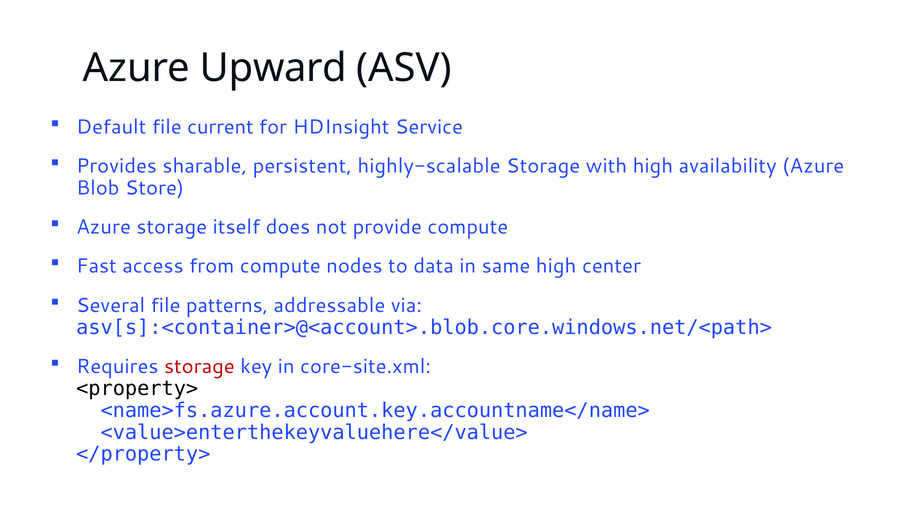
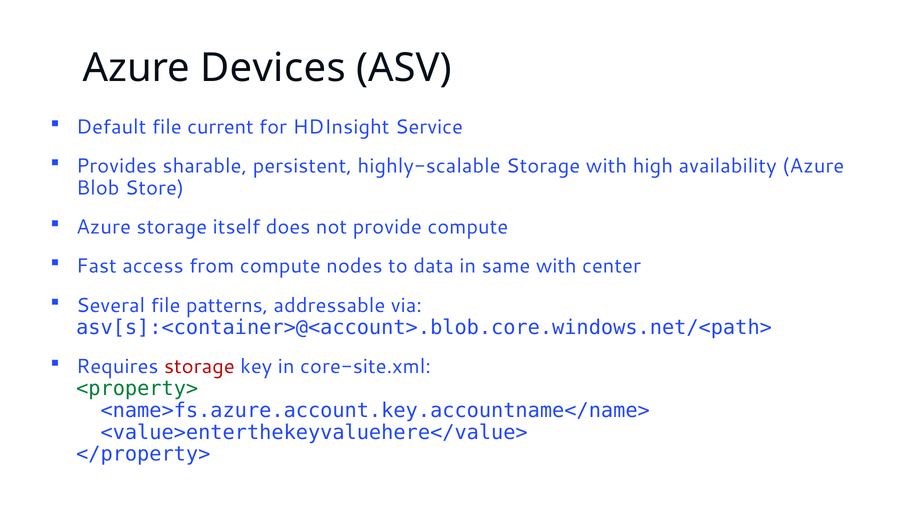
Upward: Upward -> Devices
same high: high -> with
<property> colour: black -> green
